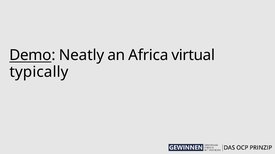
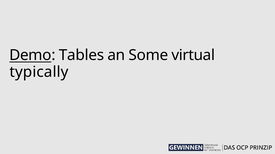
Neatly: Neatly -> Tables
Africa: Africa -> Some
